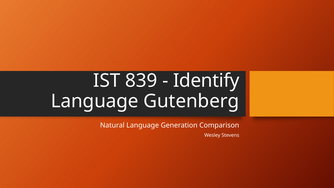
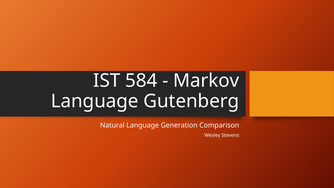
839: 839 -> 584
Identify: Identify -> Markov
